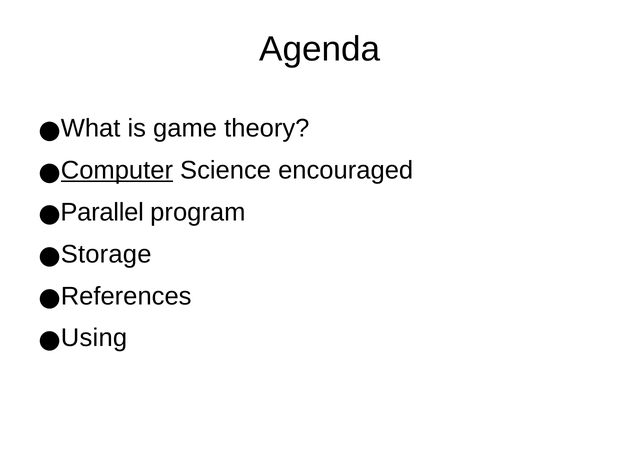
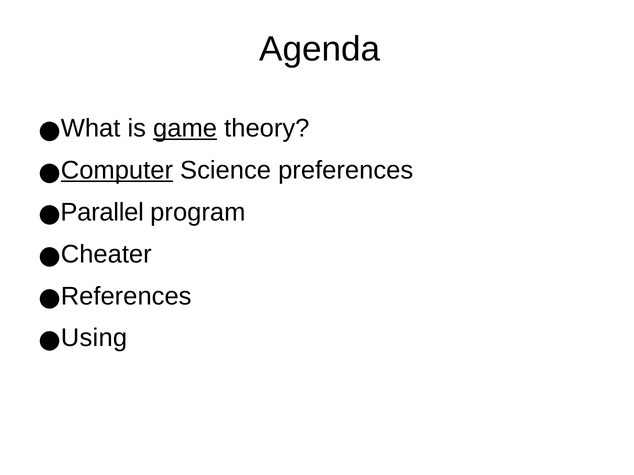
game underline: none -> present
encouraged: encouraged -> preferences
Storage: Storage -> Cheater
